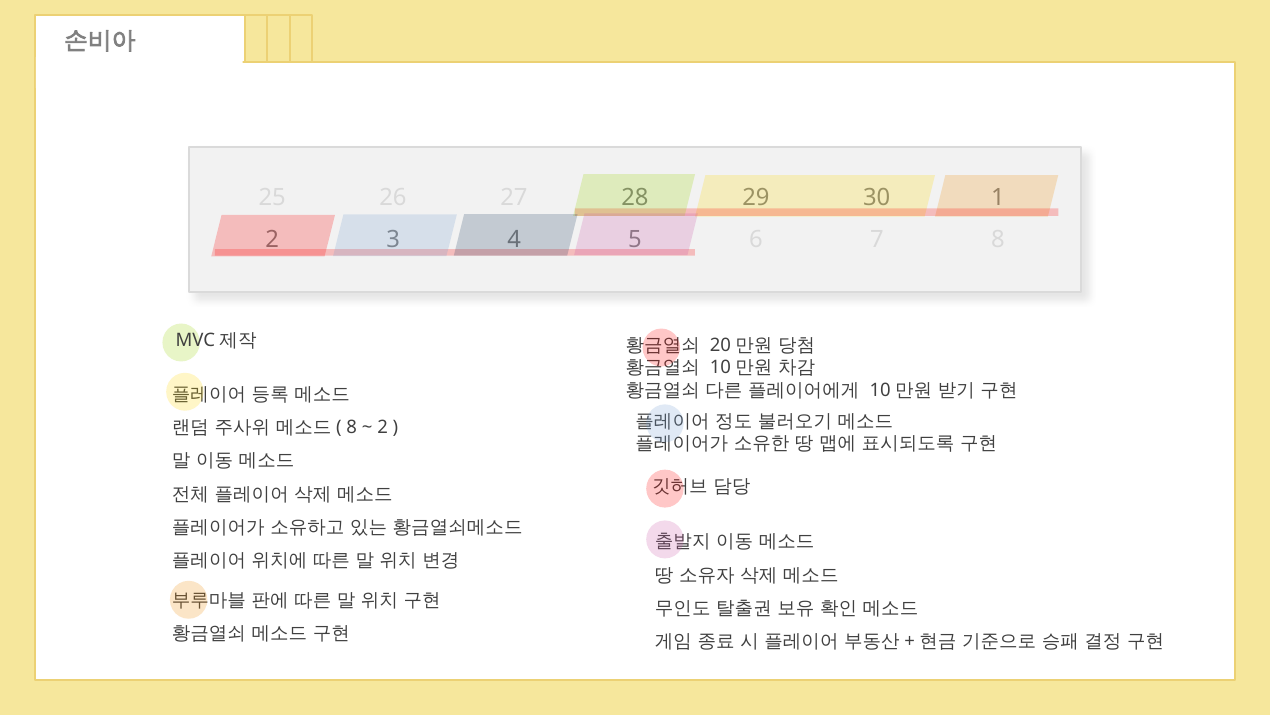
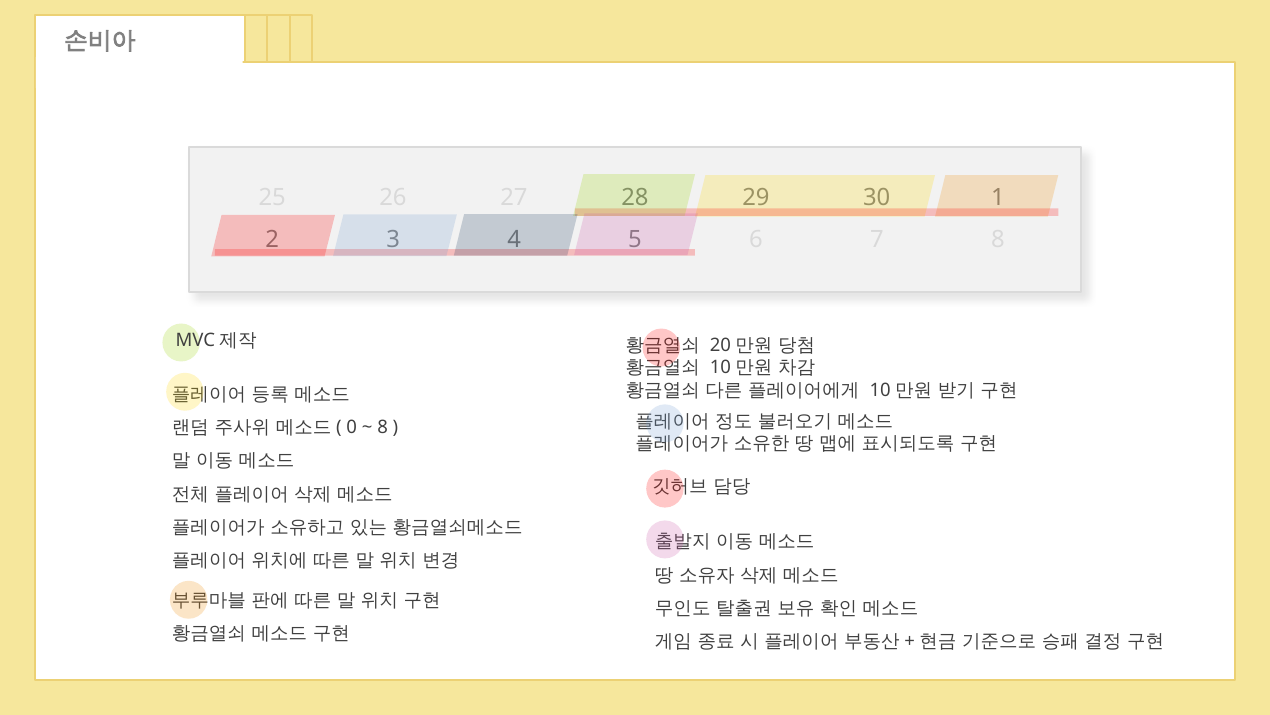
8 at (352, 427): 8 -> 0
2 at (383, 427): 2 -> 8
